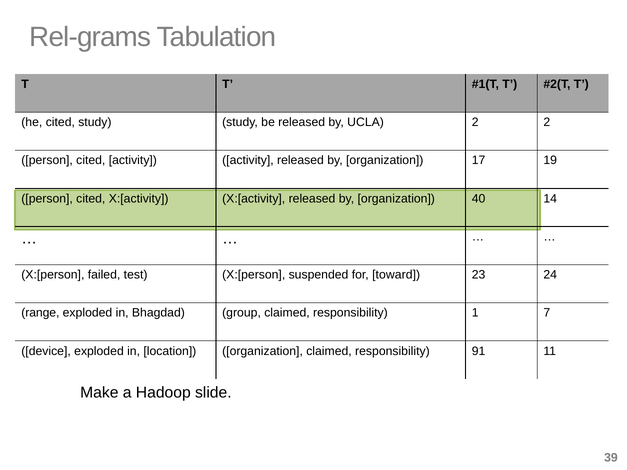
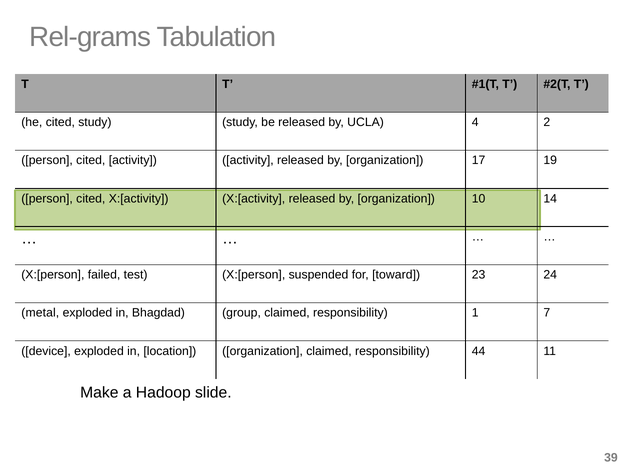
UCLA 2: 2 -> 4
40: 40 -> 10
range: range -> metal
91: 91 -> 44
